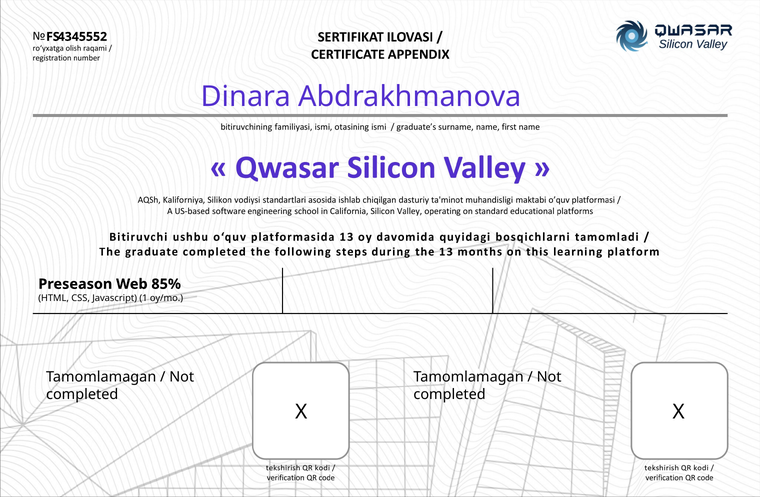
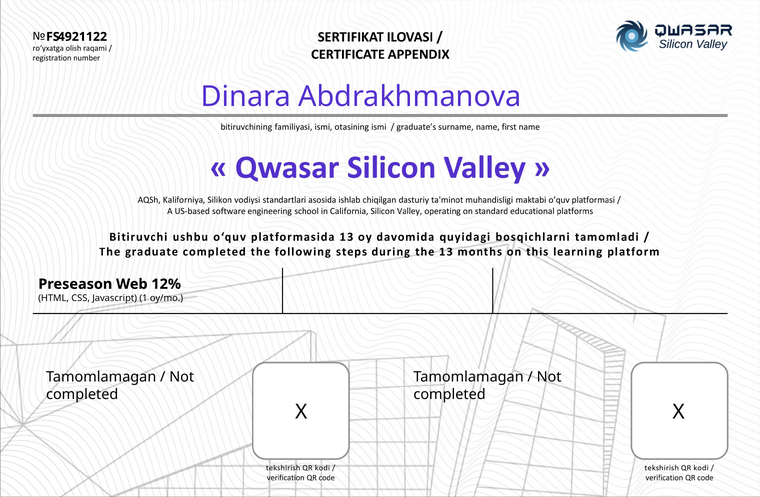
4345552: 4345552 -> 4921122
85%: 85% -> 12%
